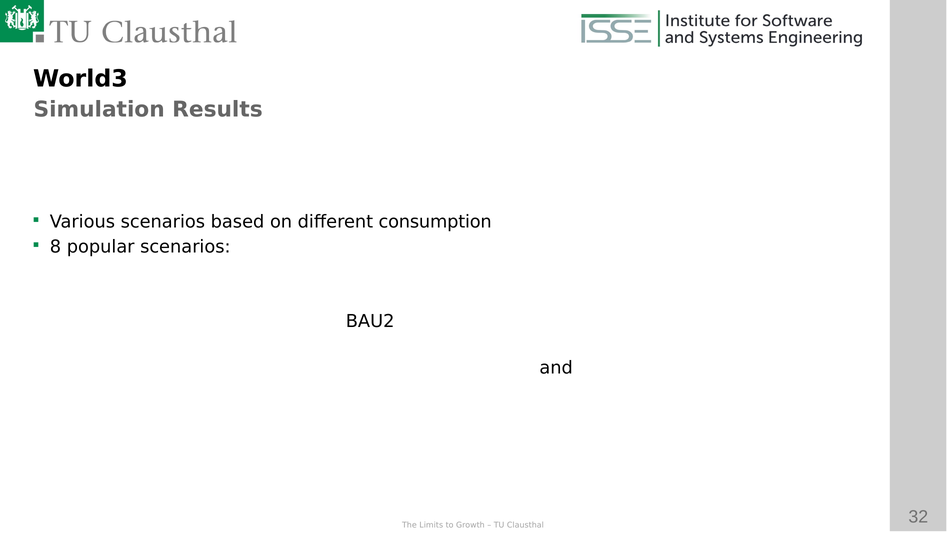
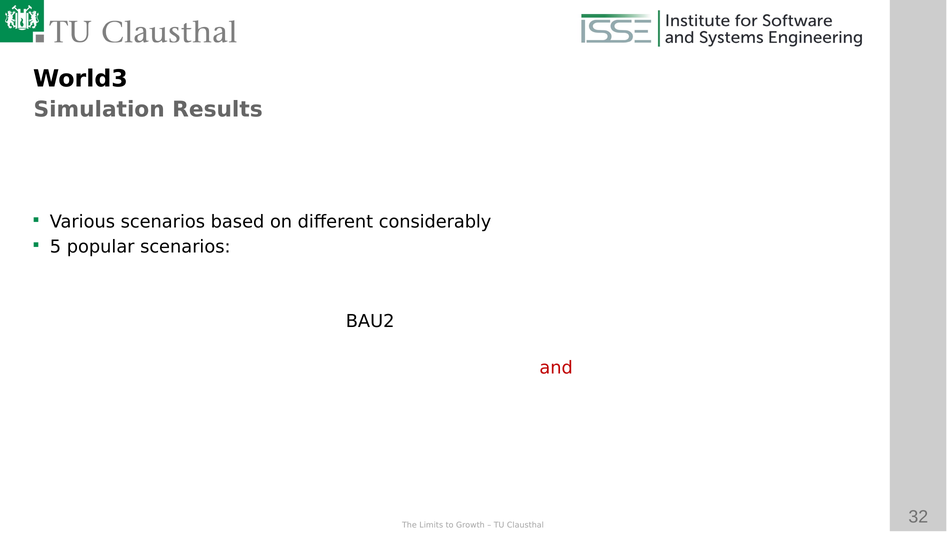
consumption: consumption -> considerably
8: 8 -> 5
and at (556, 368) colour: black -> red
